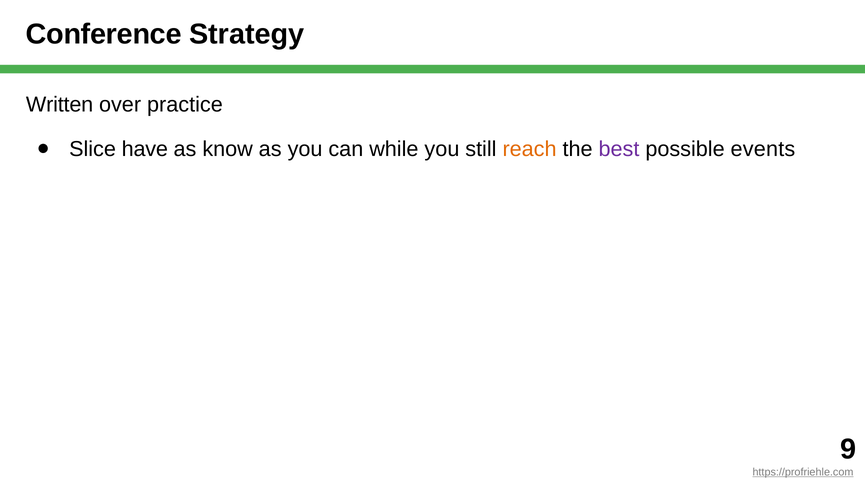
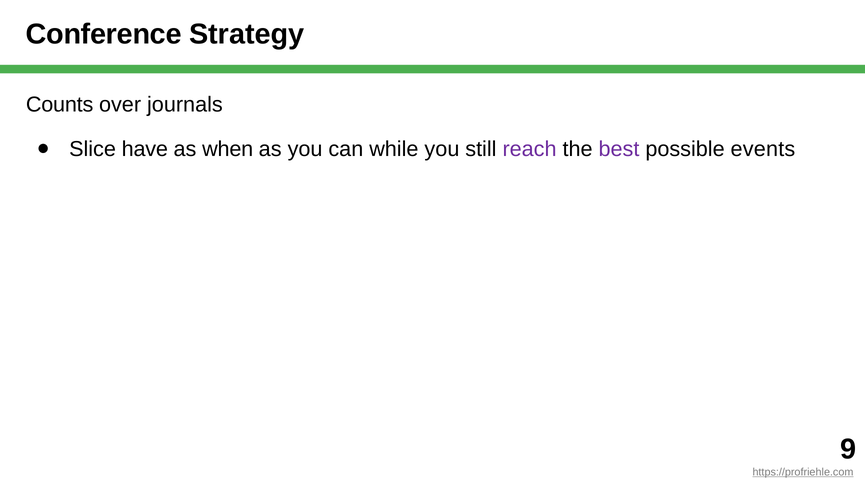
Written: Written -> Counts
practice: practice -> journals
know: know -> when
reach colour: orange -> purple
